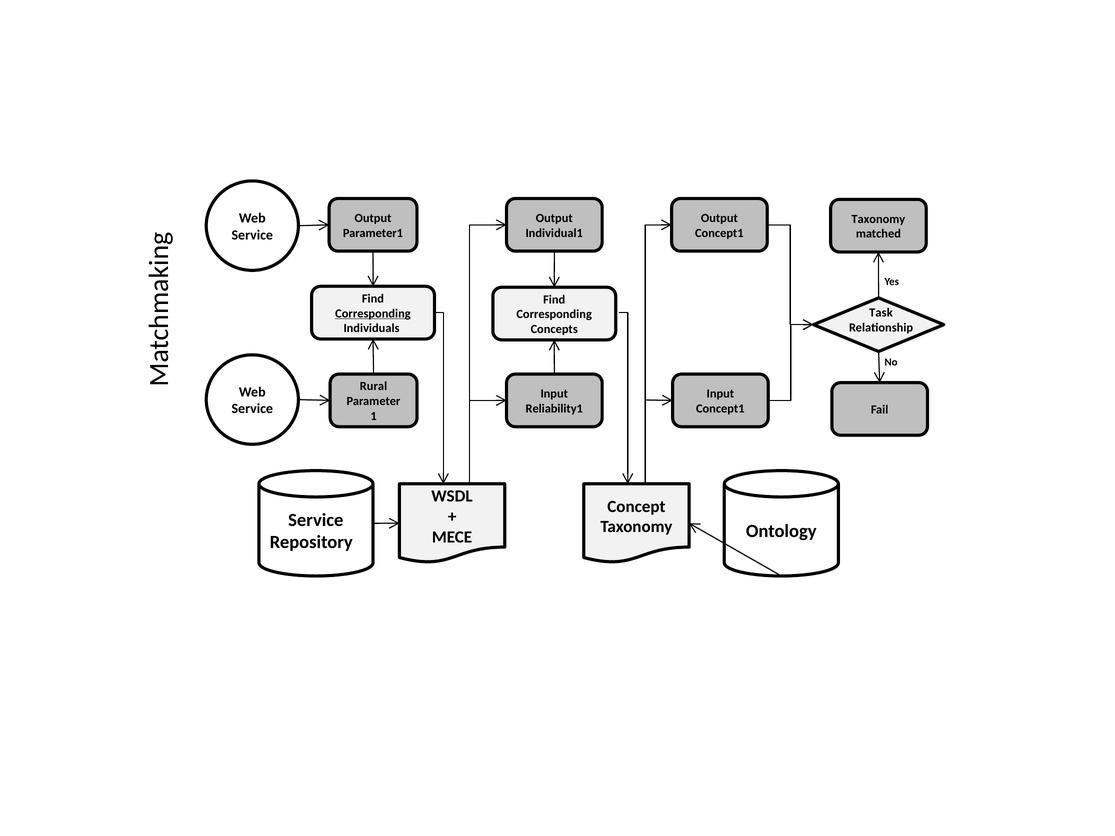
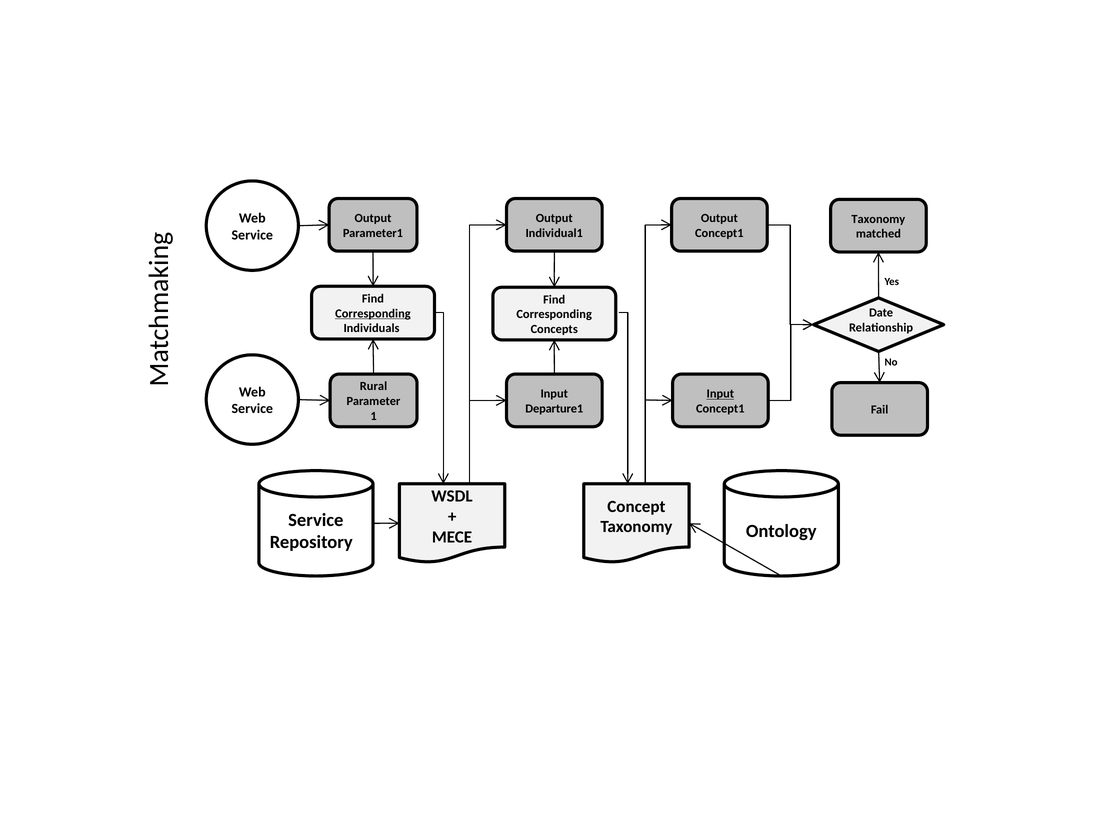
Task: Task -> Date
Input at (720, 394) underline: none -> present
Reliability1: Reliability1 -> Departure1
